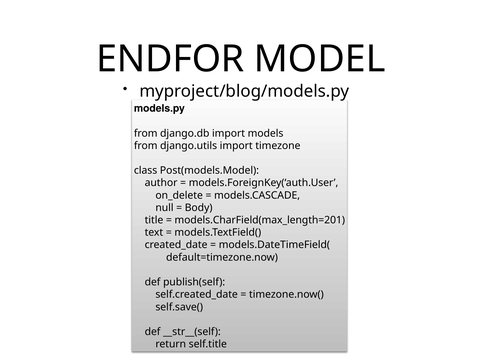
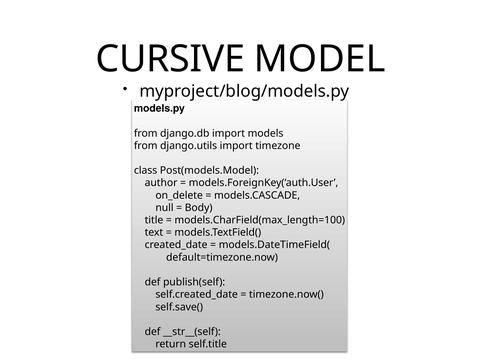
ENDFOR: ENDFOR -> CURSIVE
models.CharField(max_length=201: models.CharField(max_length=201 -> models.CharField(max_length=100
